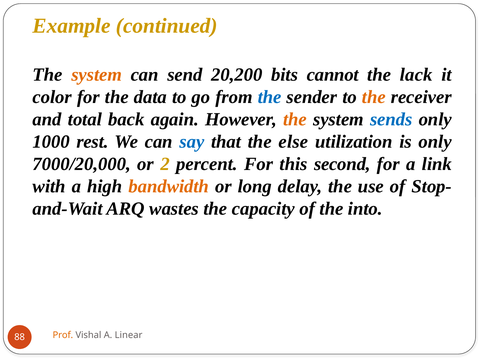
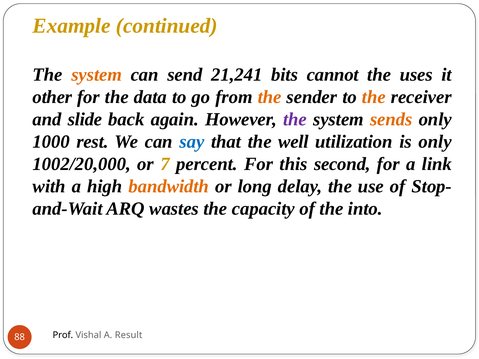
20,200: 20,200 -> 21,241
lack: lack -> uses
color: color -> other
the at (270, 97) colour: blue -> orange
total: total -> slide
the at (295, 119) colour: orange -> purple
sends colour: blue -> orange
else: else -> well
7000/20,000: 7000/20,000 -> 1002/20,000
2: 2 -> 7
Prof colour: orange -> black
Linear: Linear -> Result
